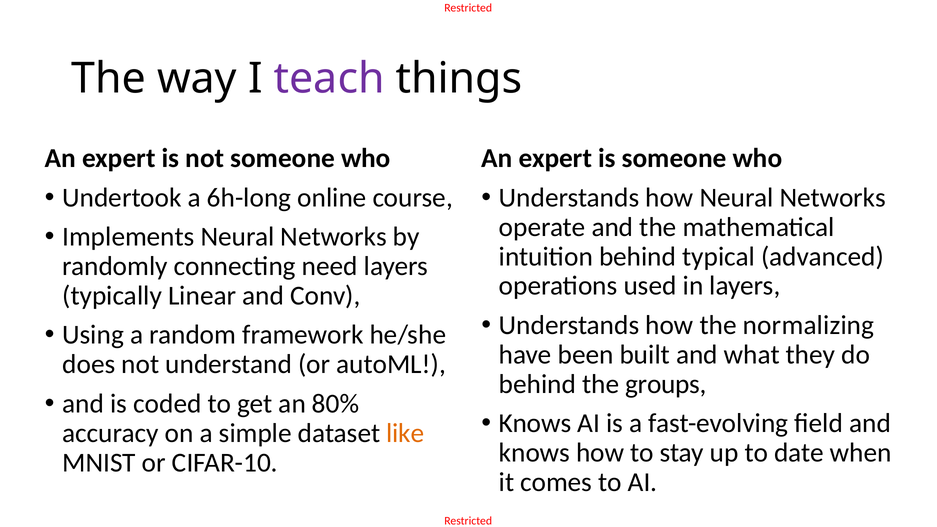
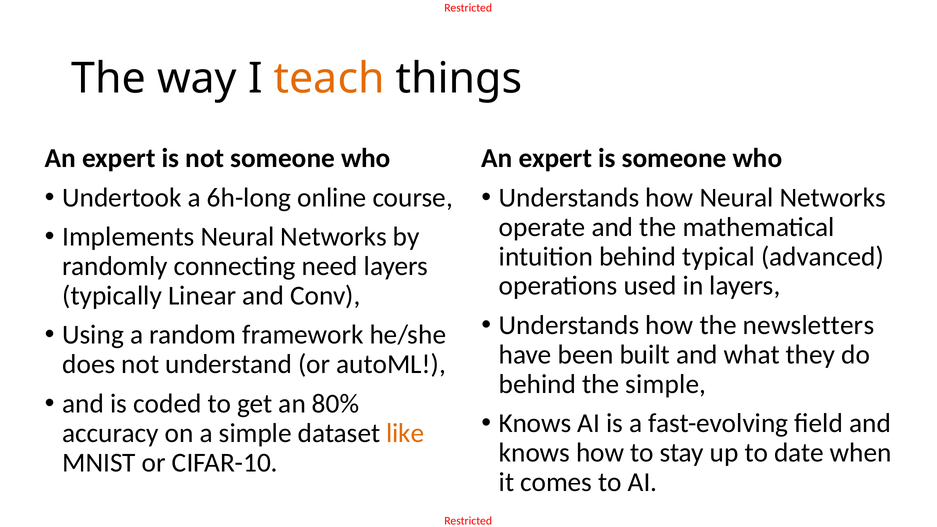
teach colour: purple -> orange
normalizing: normalizing -> newsletters
the groups: groups -> simple
